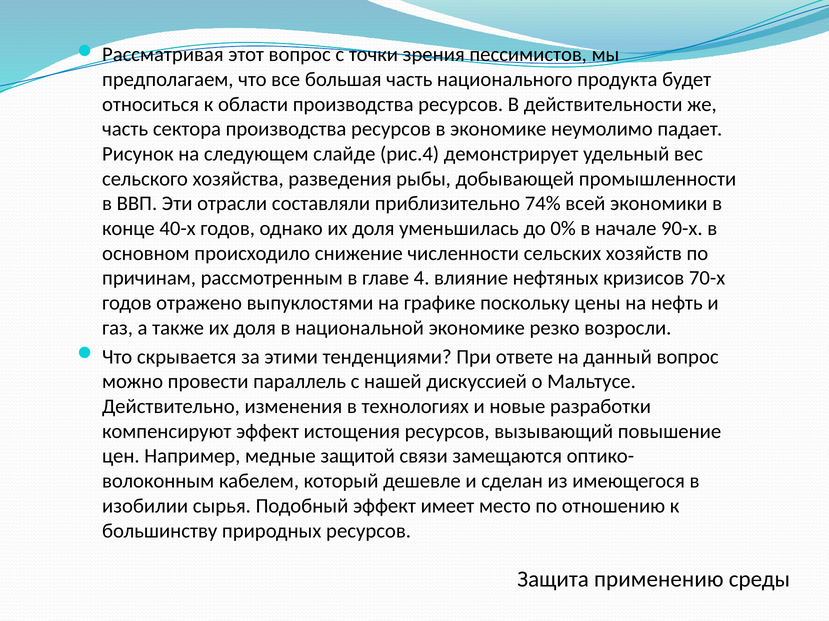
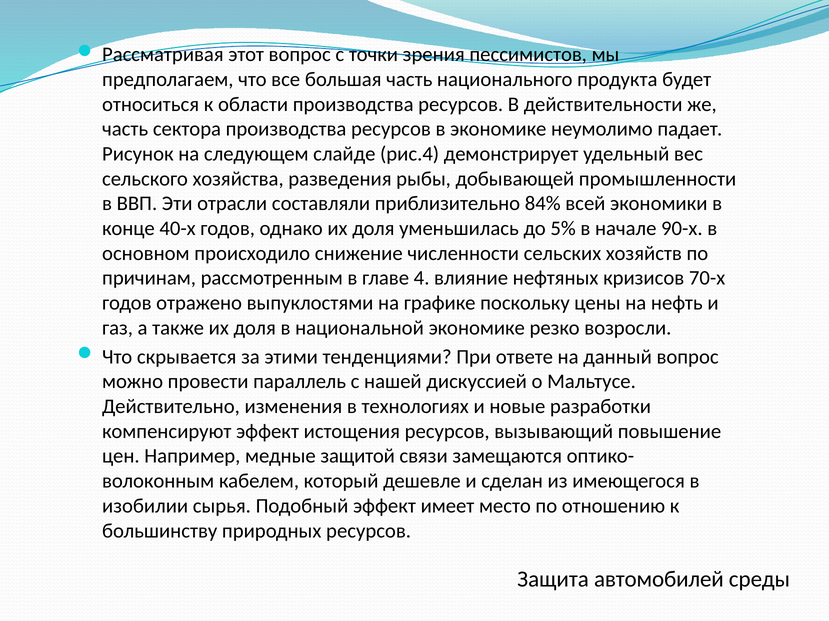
74%: 74% -> 84%
0%: 0% -> 5%
применению: применению -> автомобилей
